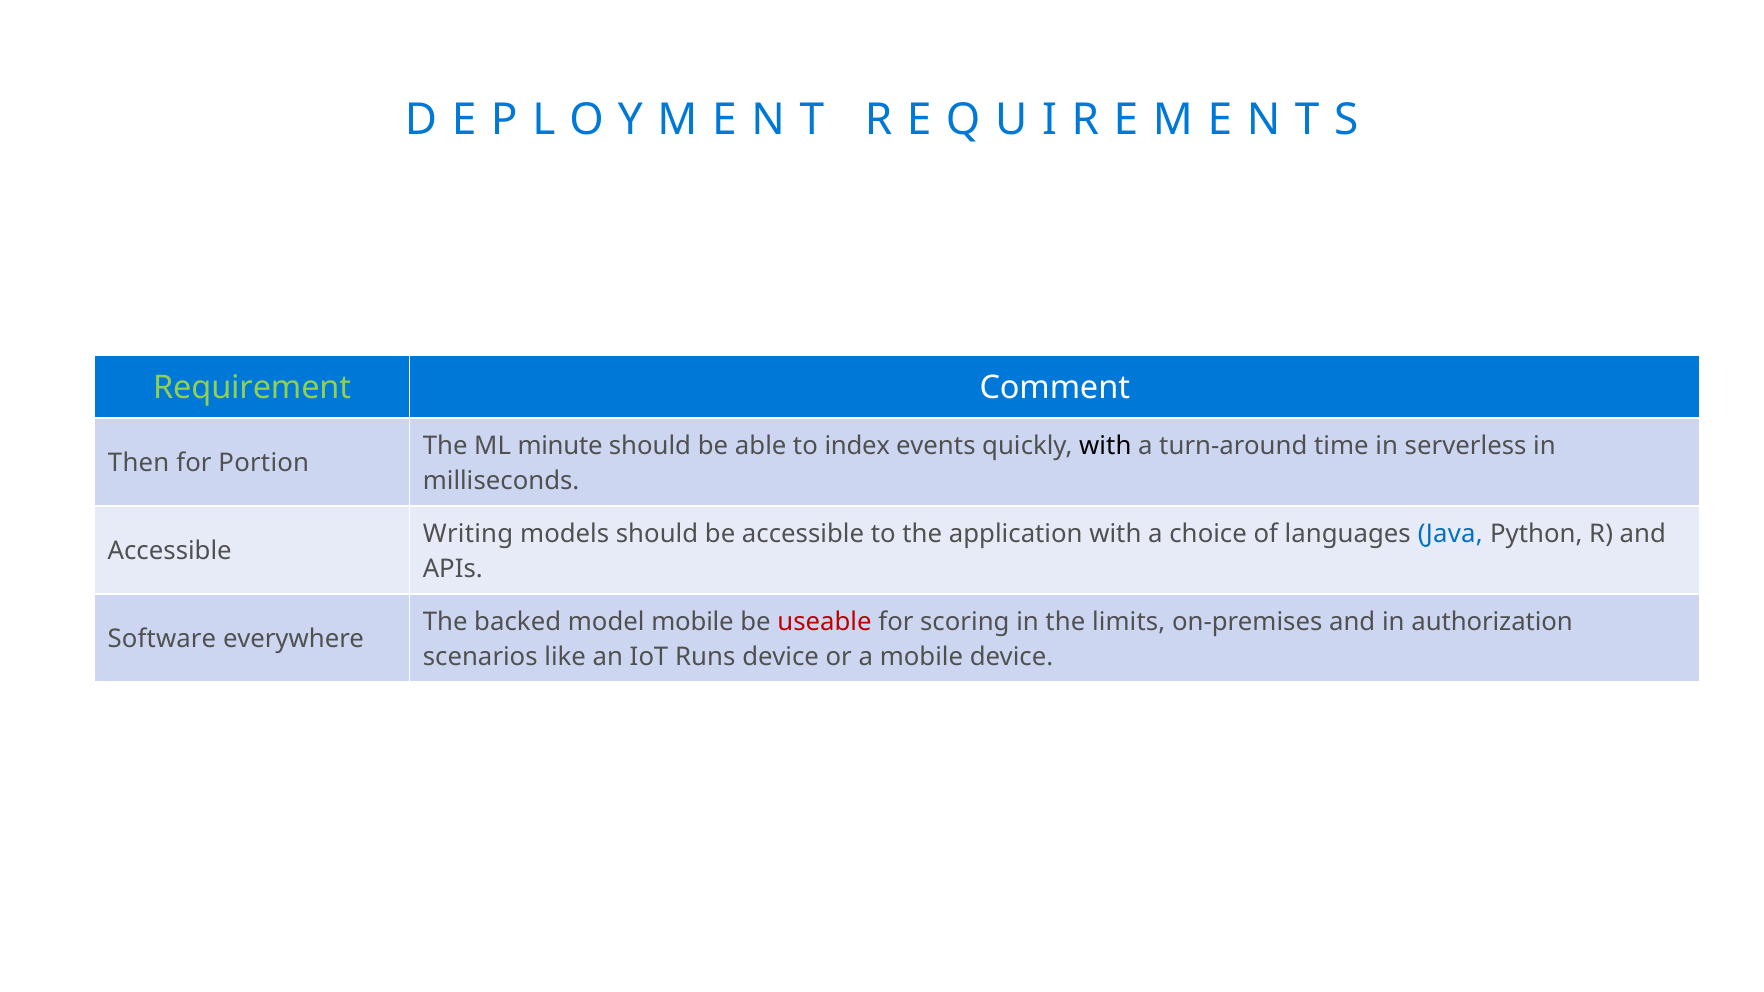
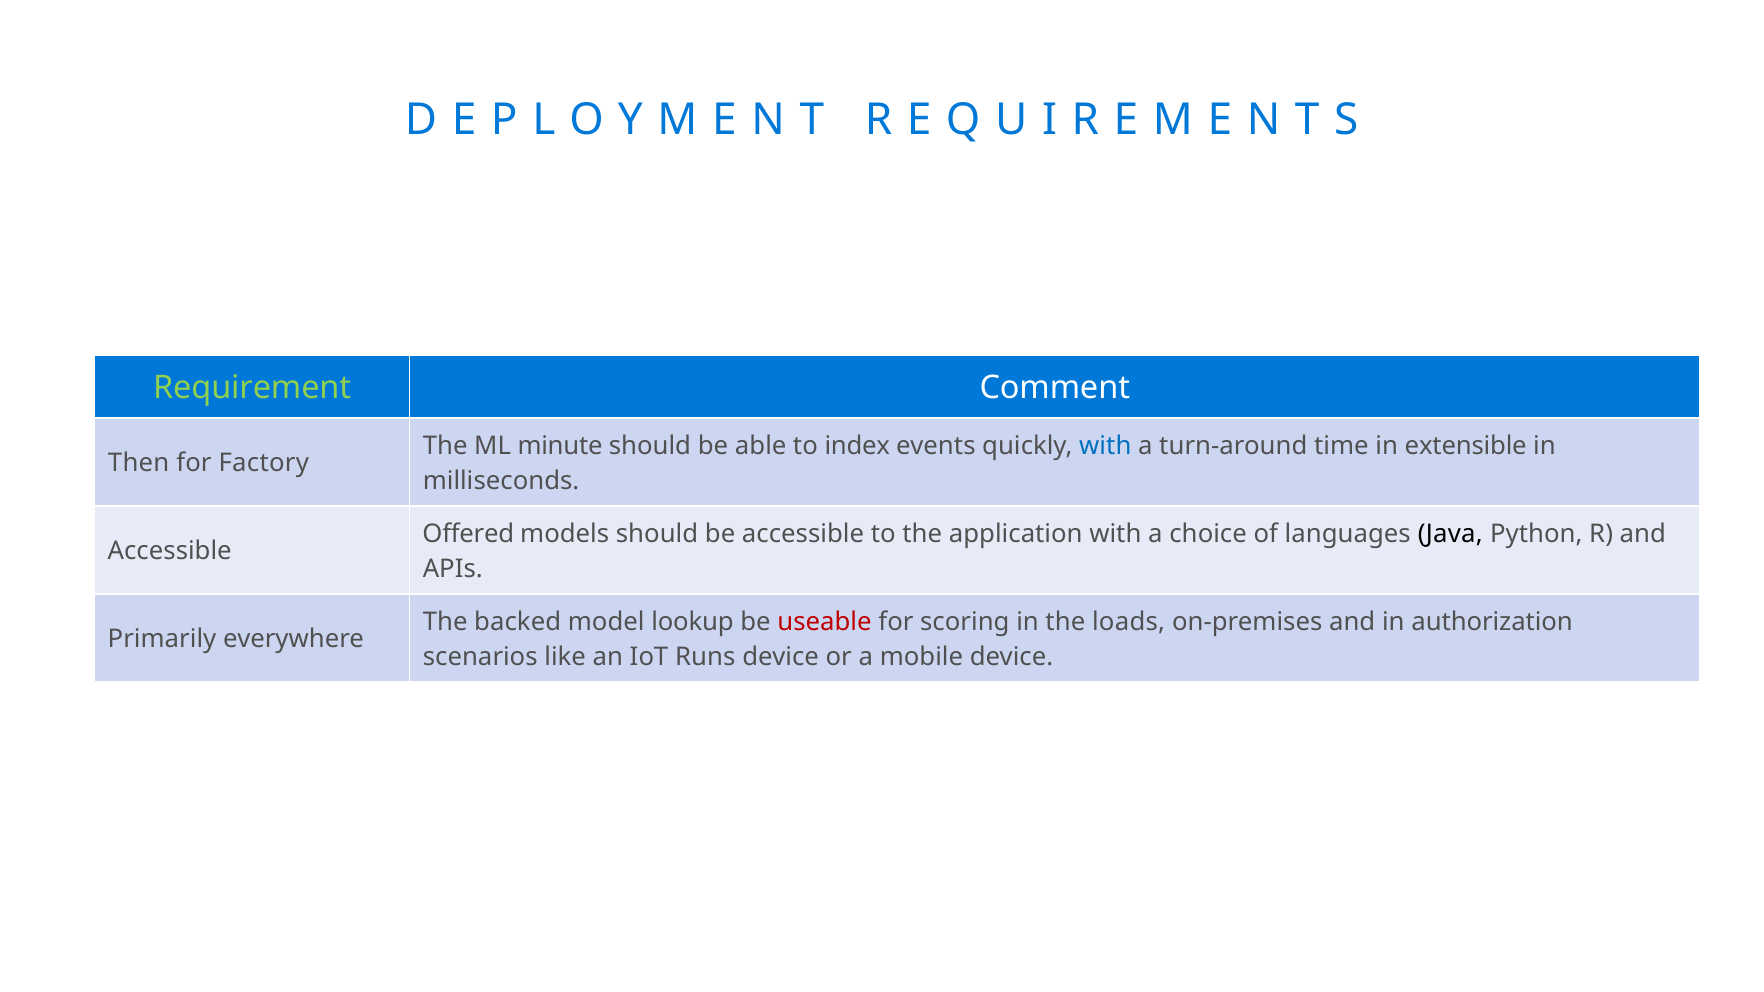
with at (1105, 446) colour: black -> blue
serverless: serverless -> extensible
Portion: Portion -> Factory
Writing: Writing -> Offered
Java colour: blue -> black
model mobile: mobile -> lookup
limits: limits -> loads
Software: Software -> Primarily
